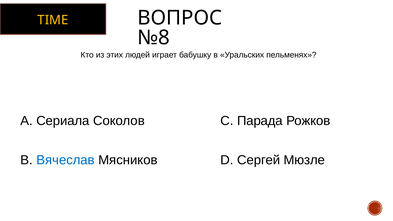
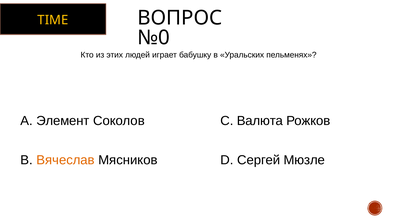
№8: №8 -> №0
Сериала: Сериала -> Элемент
Парада: Парада -> Валюта
Вячеслав colour: blue -> orange
